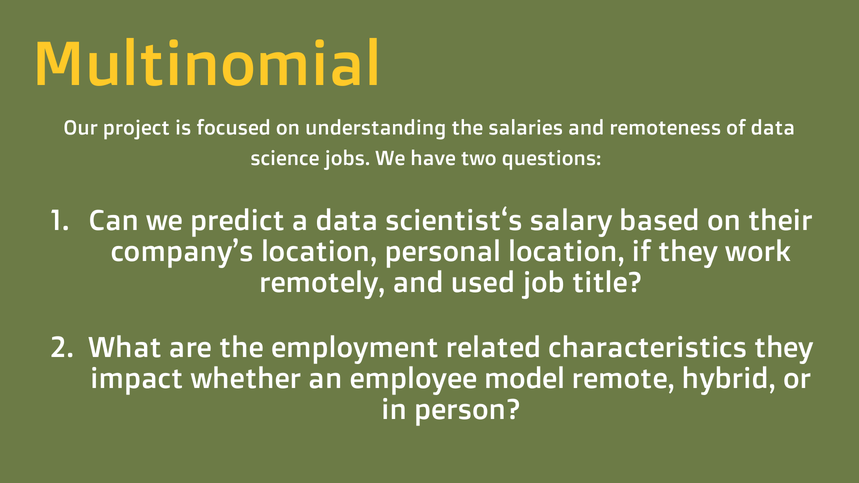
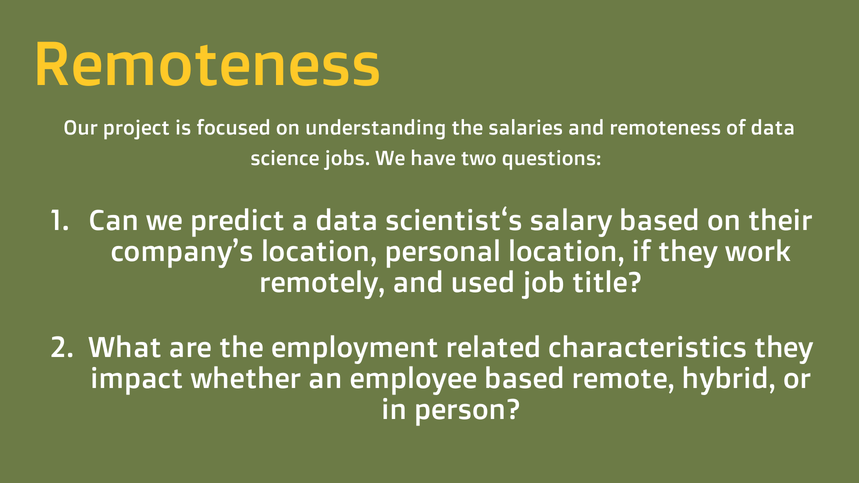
Multinomial at (207, 65): Multinomial -> Remoteness
employee model: model -> based
